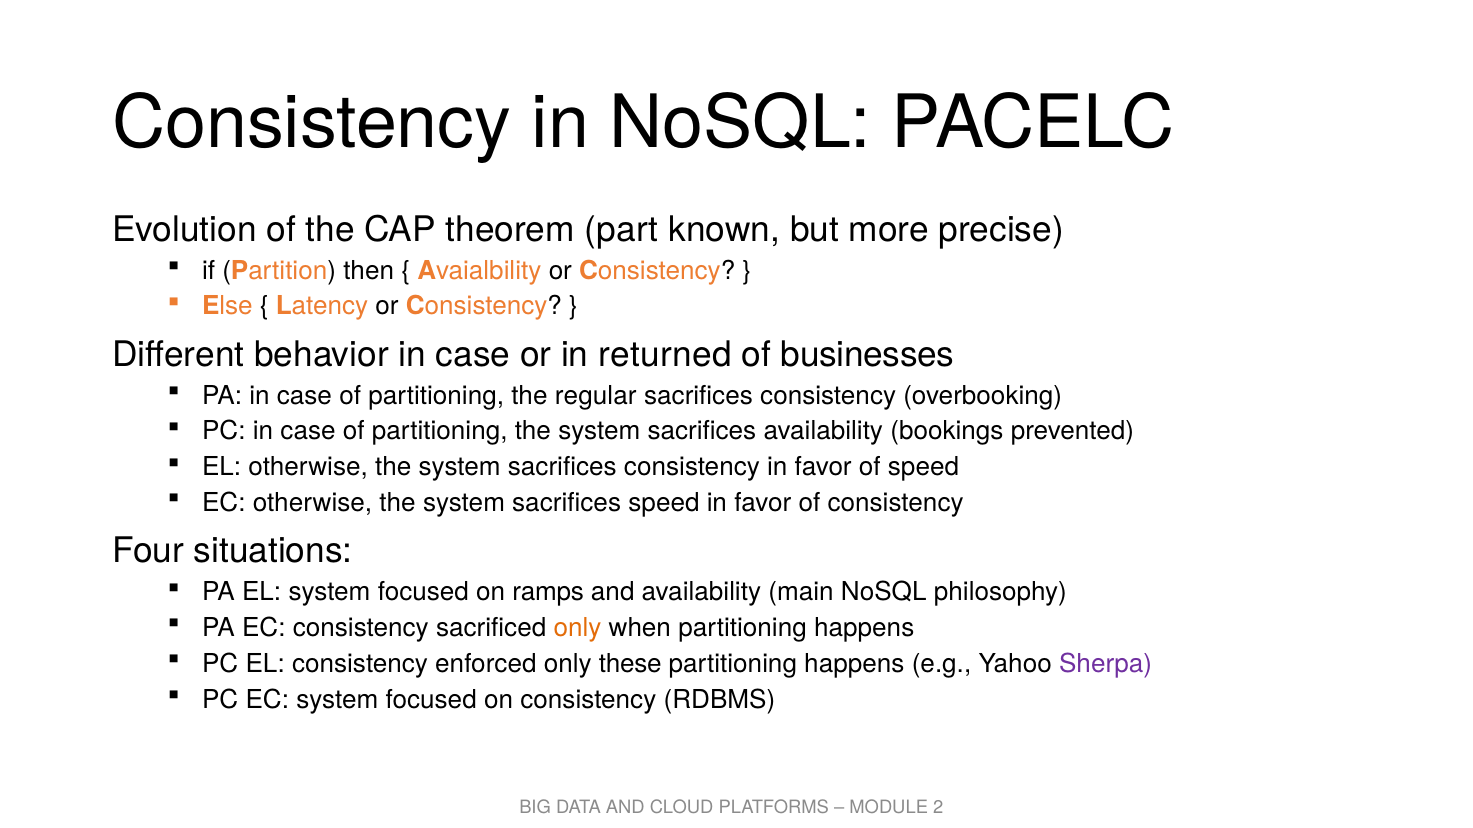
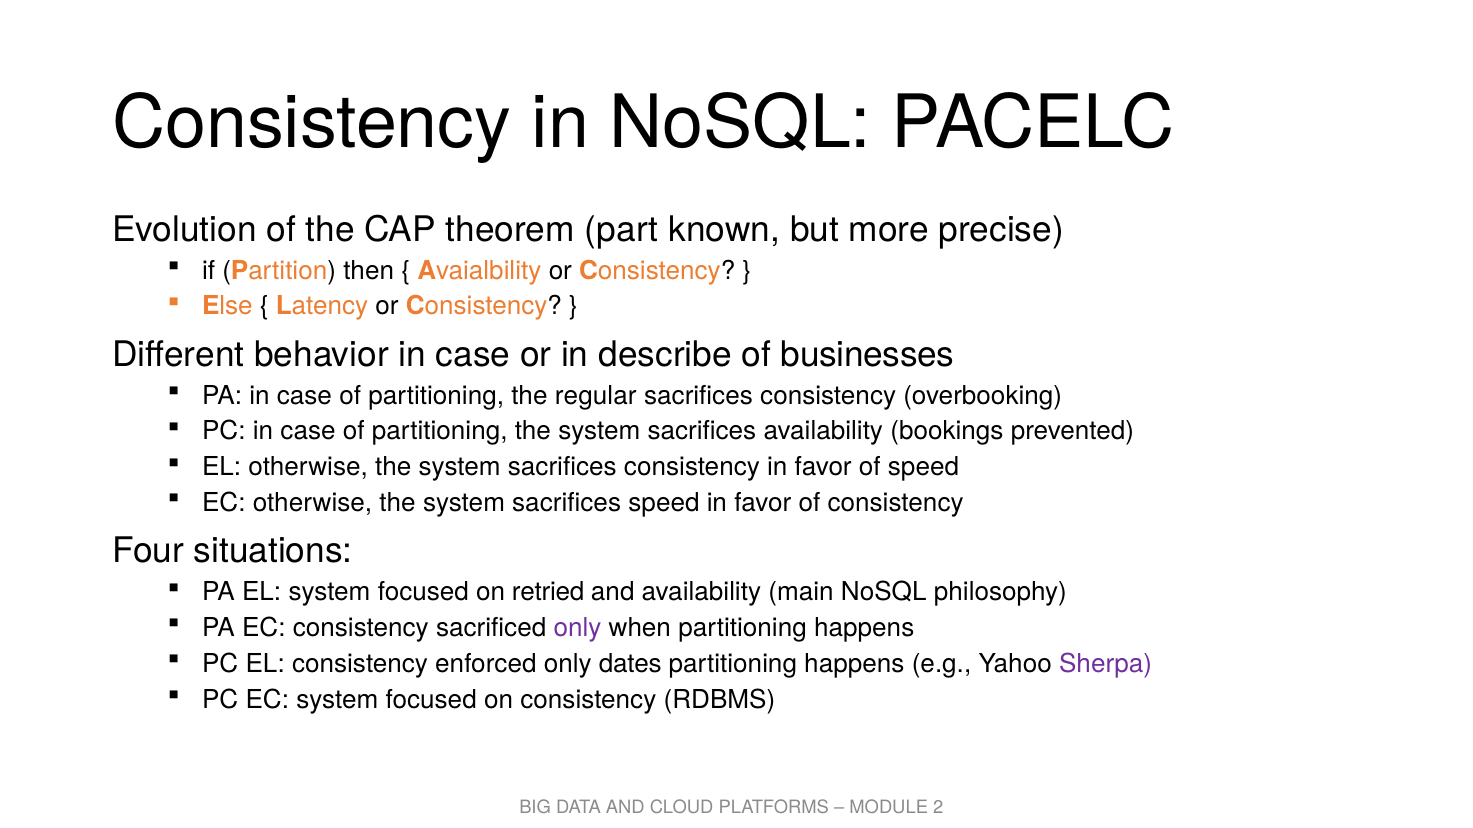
returned: returned -> describe
ramps: ramps -> retried
only at (578, 628) colour: orange -> purple
these: these -> dates
